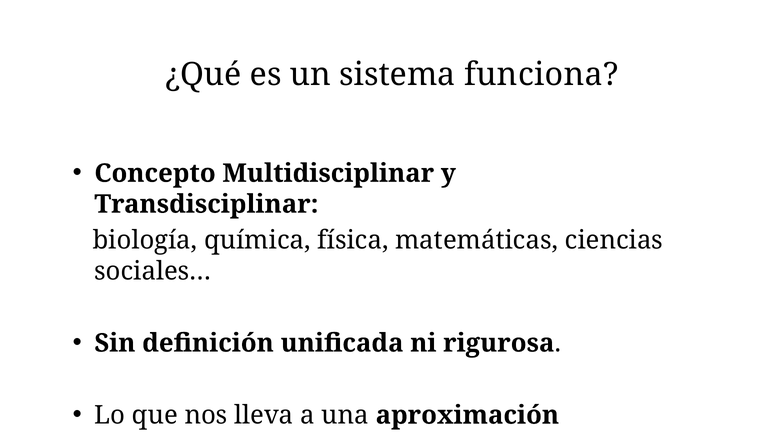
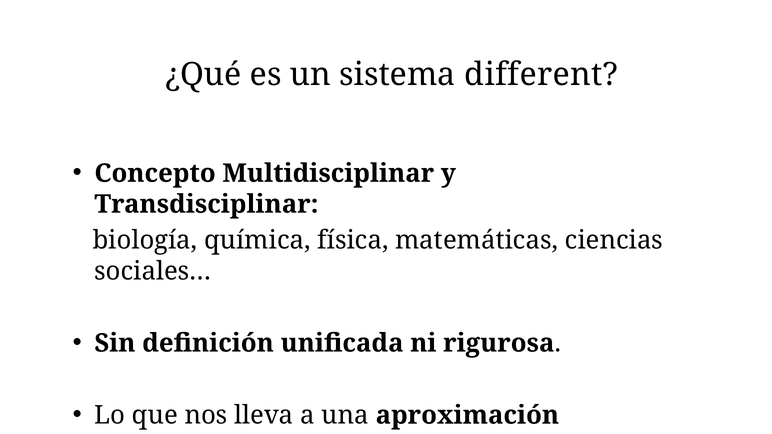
funciona: funciona -> different
